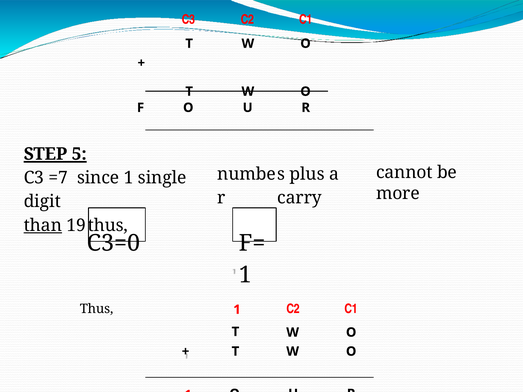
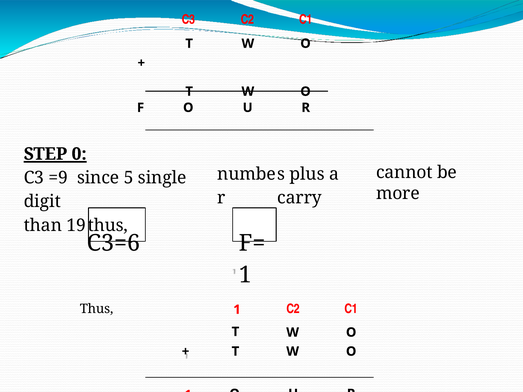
5: 5 -> 0
=7: =7 -> =9
since 1: 1 -> 5
than underline: present -> none
C3=0: C3=0 -> C3=6
